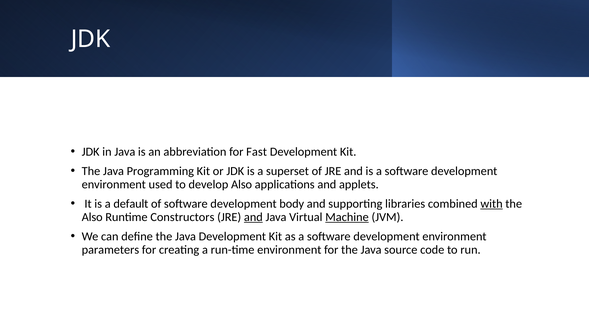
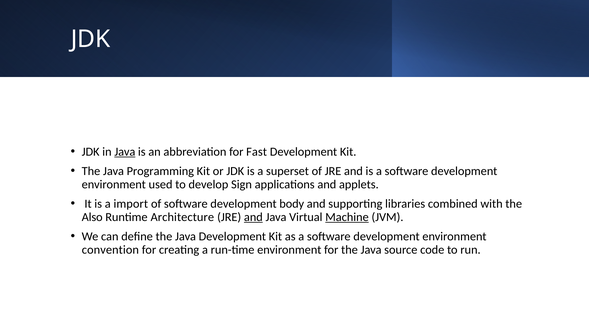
Java at (125, 152) underline: none -> present
develop Also: Also -> Sign
default: default -> import
with underline: present -> none
Constructors: Constructors -> Architecture
parameters: parameters -> convention
